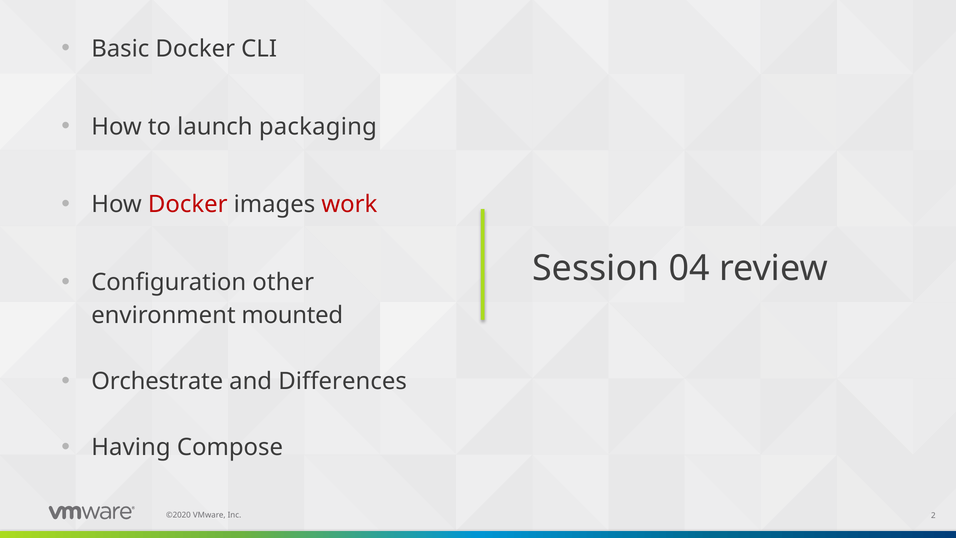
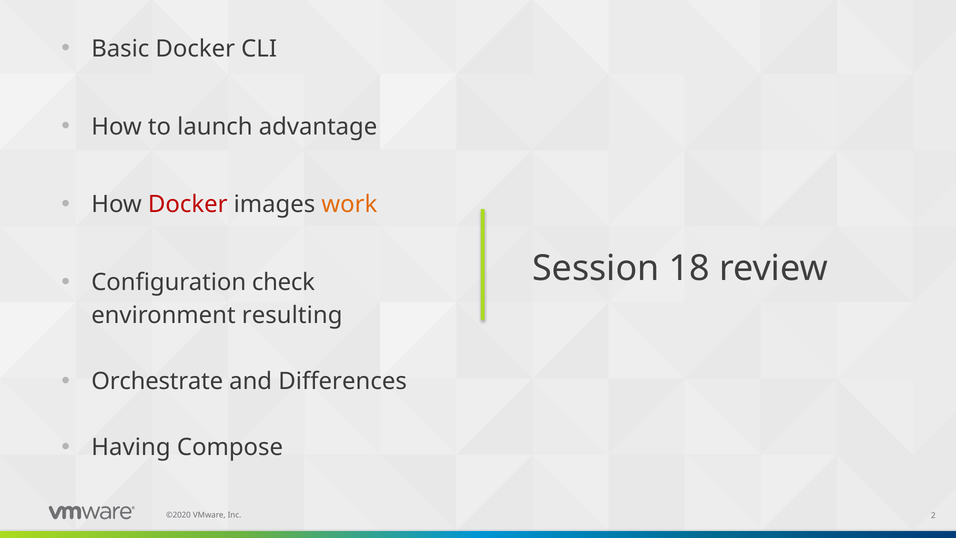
packaging: packaging -> advantage
work colour: red -> orange
04: 04 -> 18
other: other -> check
mounted: mounted -> resulting
